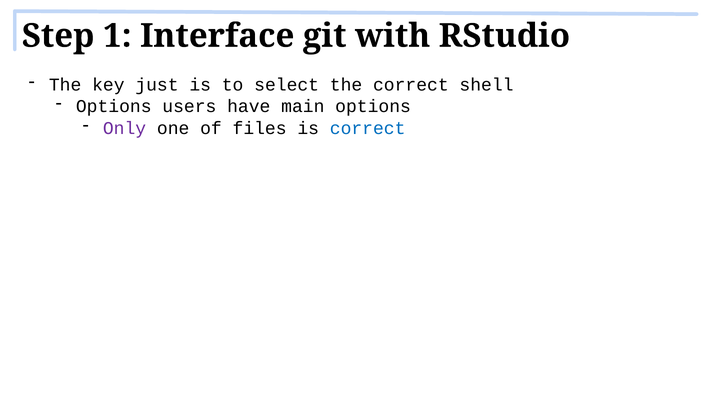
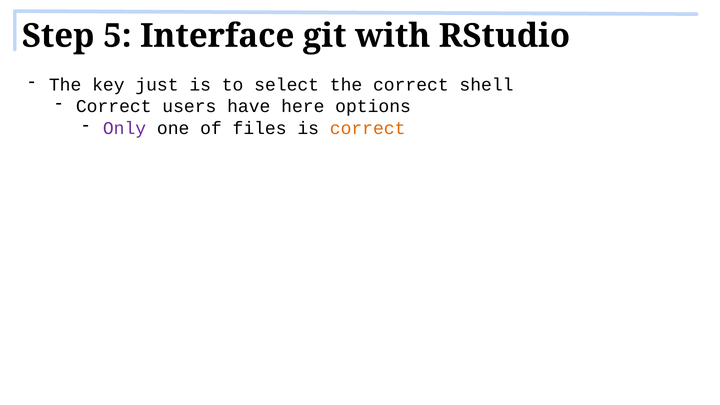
1: 1 -> 5
Options at (114, 106): Options -> Correct
main: main -> here
correct at (368, 128) colour: blue -> orange
